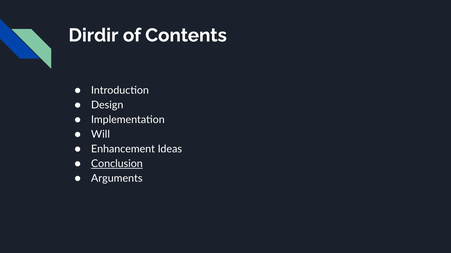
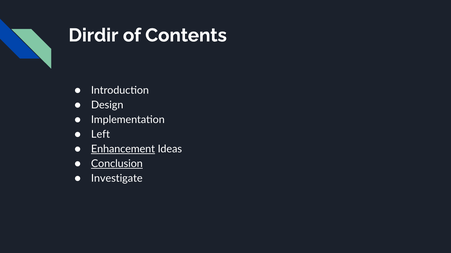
Will: Will -> Left
Enhancement underline: none -> present
Arguments: Arguments -> Investigate
